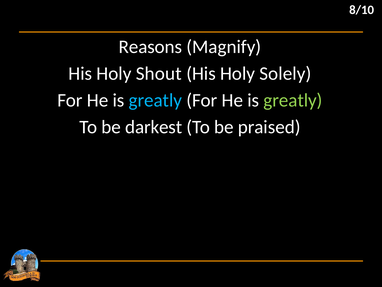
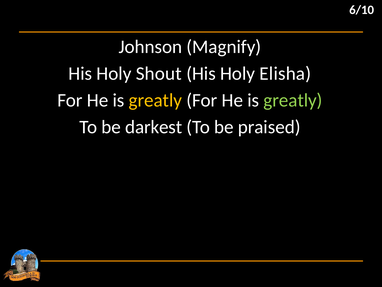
8/10: 8/10 -> 6/10
Reasons: Reasons -> Johnson
Solely: Solely -> Elisha
greatly at (155, 100) colour: light blue -> yellow
